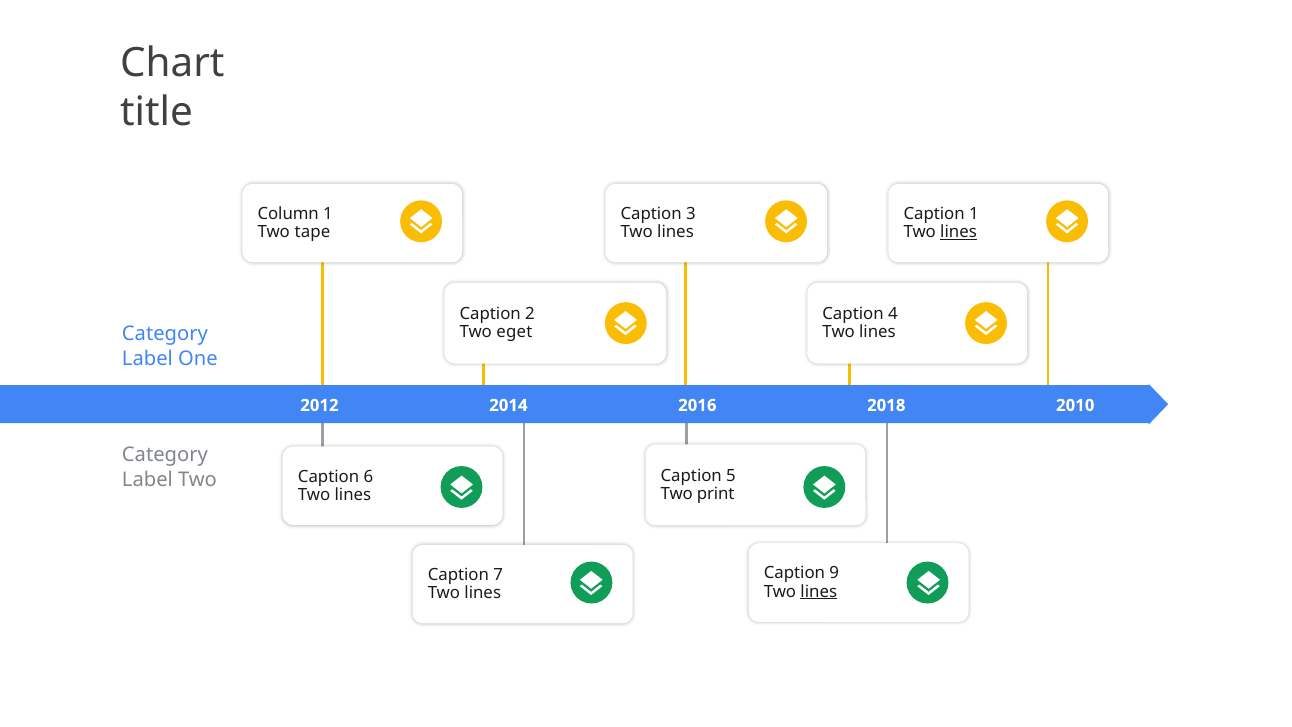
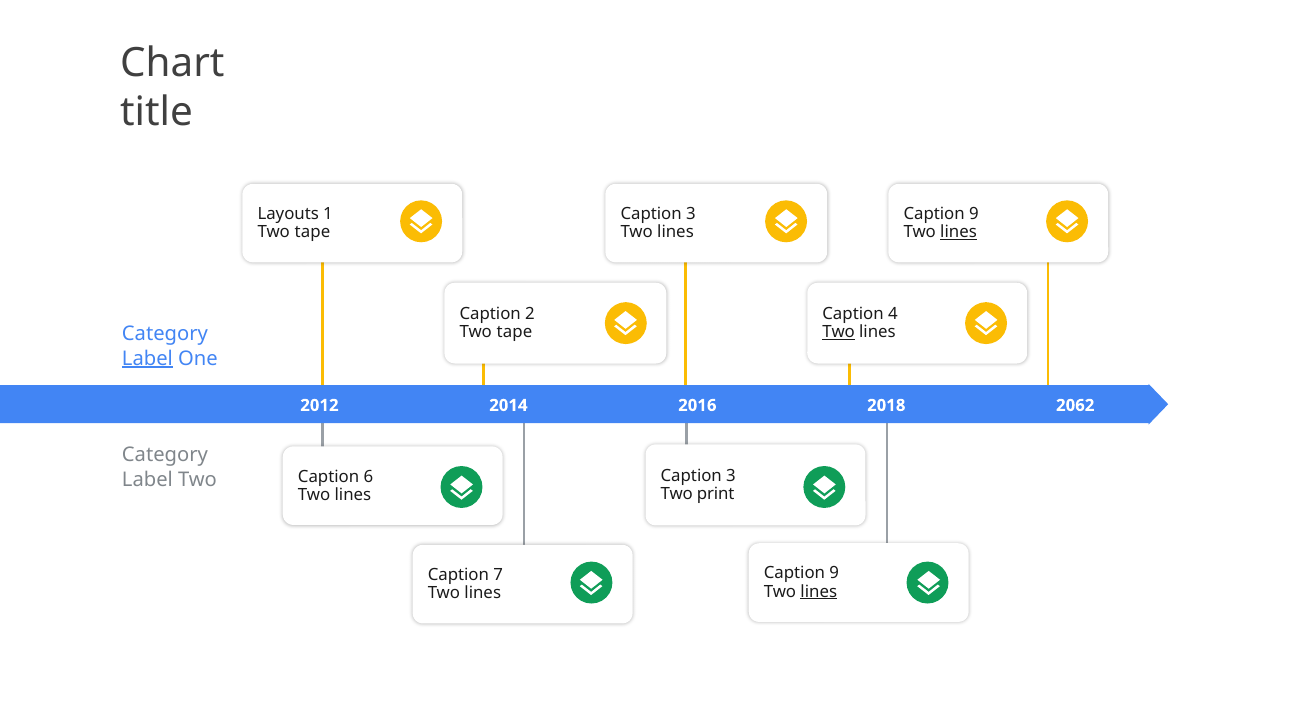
Column: Column -> Layouts
1 at (974, 214): 1 -> 9
eget at (514, 332): eget -> tape
Two at (839, 332) underline: none -> present
Label at (147, 358) underline: none -> present
2010: 2010 -> 2062
5 at (731, 476): 5 -> 3
